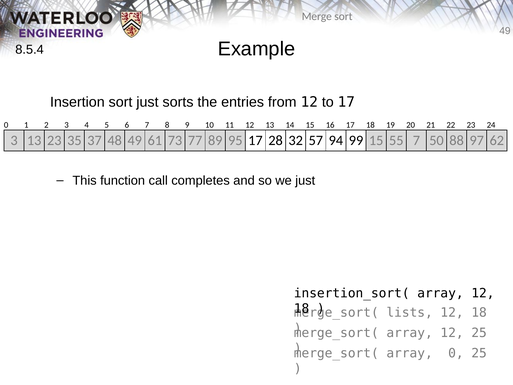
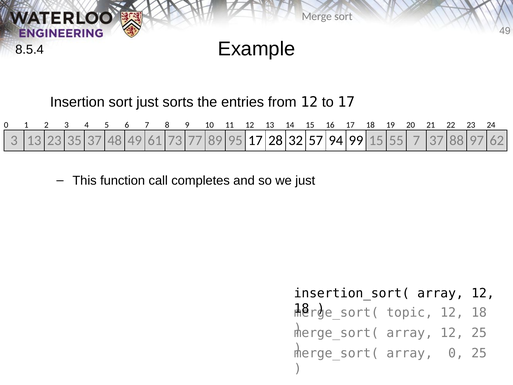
7 50: 50 -> 37
lists: lists -> topic
